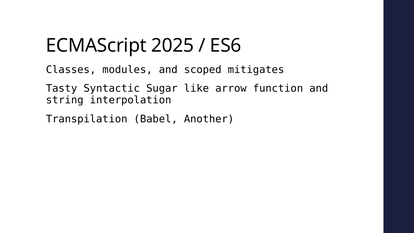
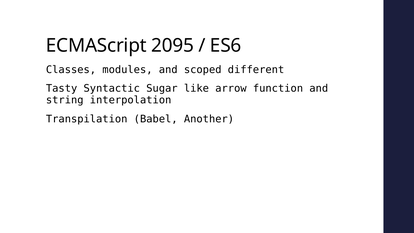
2025: 2025 -> 2095
mitigates: mitigates -> different
